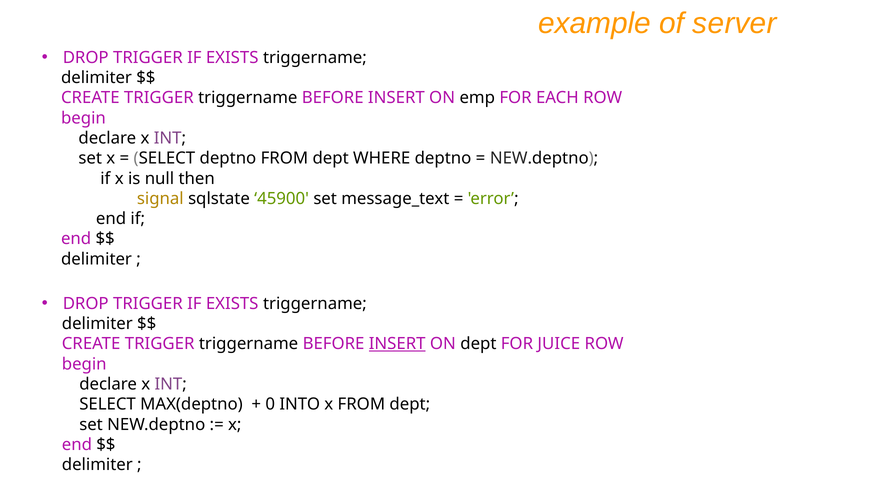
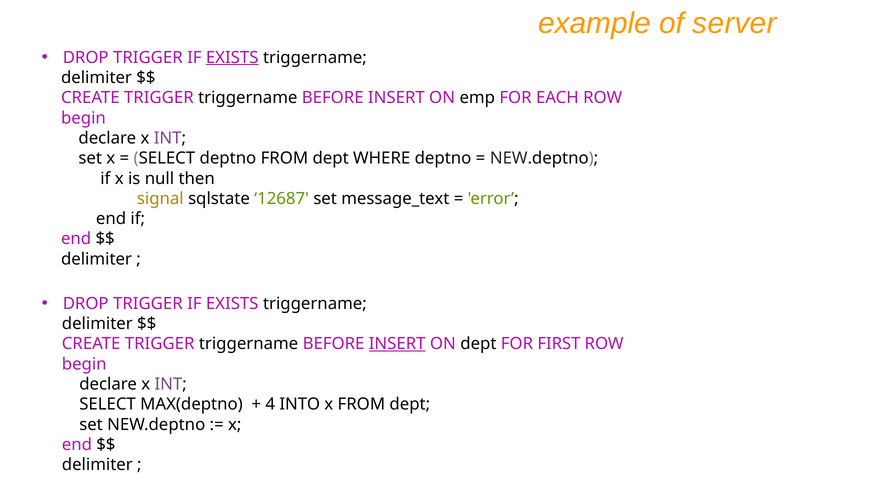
EXISTS at (232, 58) underline: none -> present
45900: 45900 -> 12687
JUICE: JUICE -> FIRST
0: 0 -> 4
